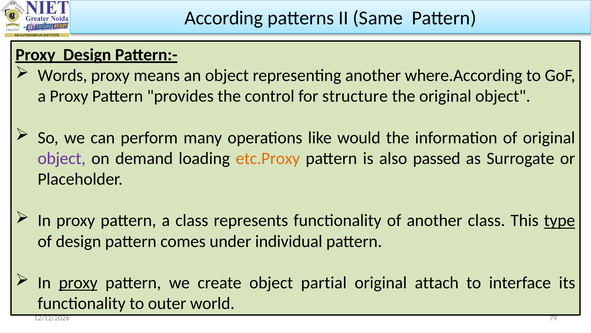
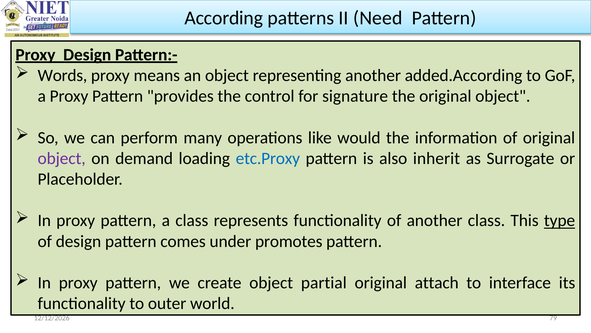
Same: Same -> Need
where.According: where.According -> added.According
structure: structure -> signature
etc.Proxy colour: orange -> blue
passed: passed -> inherit
individual: individual -> promotes
proxy at (78, 282) underline: present -> none
